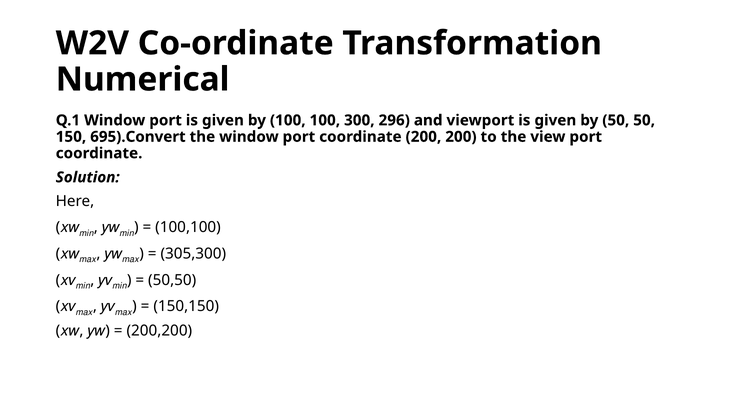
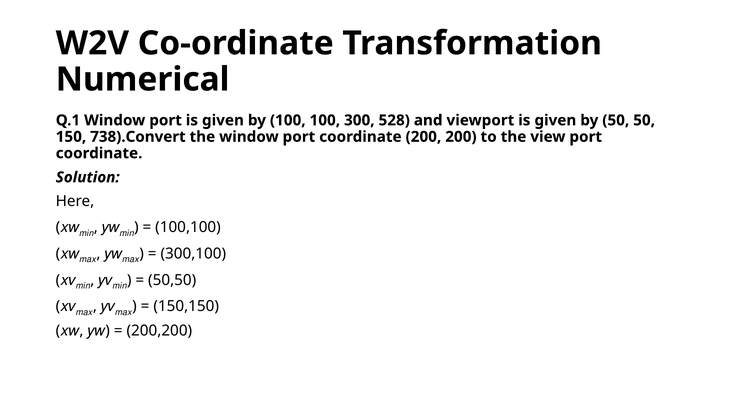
296: 296 -> 528
695).Convert: 695).Convert -> 738).Convert
305,300: 305,300 -> 300,100
